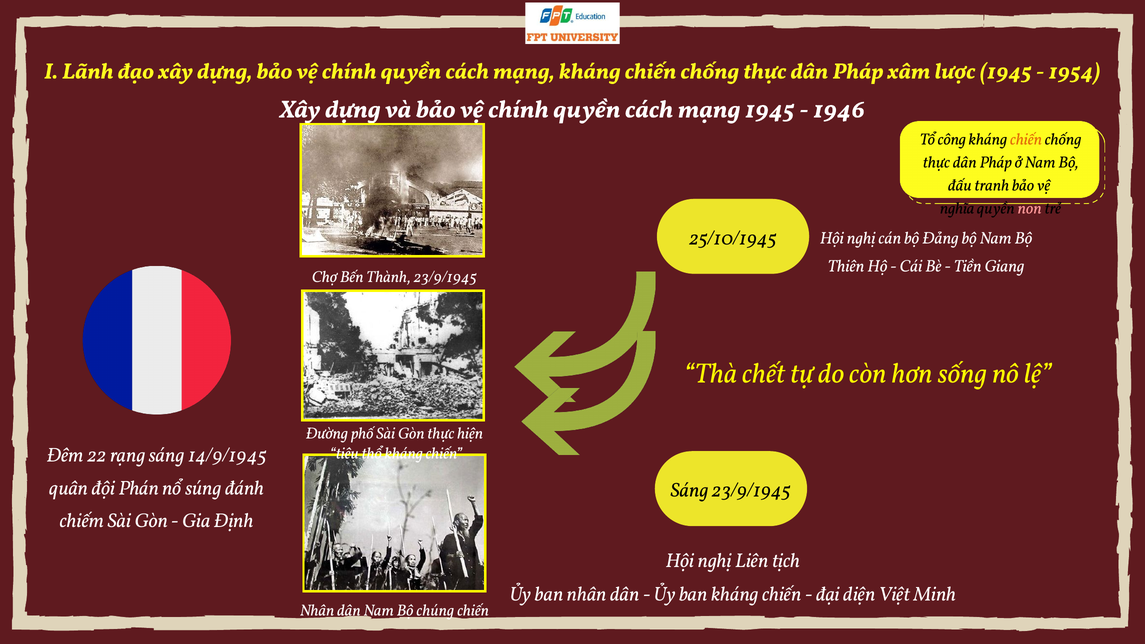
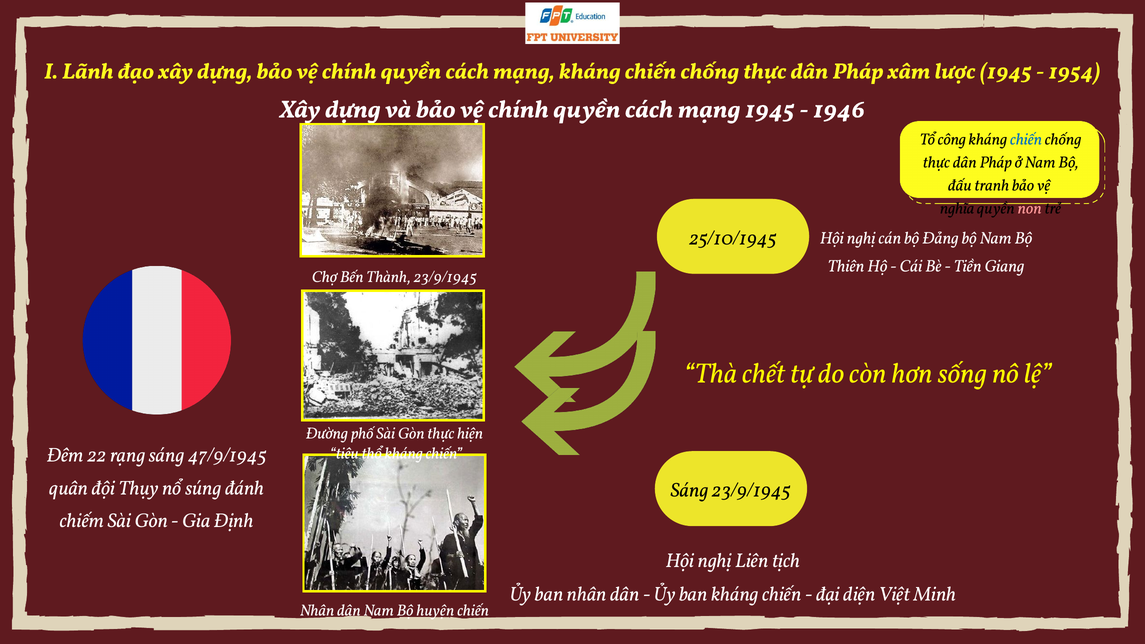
chiến at (1026, 139) colour: orange -> blue
14/9/1945: 14/9/1945 -> 47/9/1945
Phán: Phán -> Thụy
chúng: chúng -> huyện
